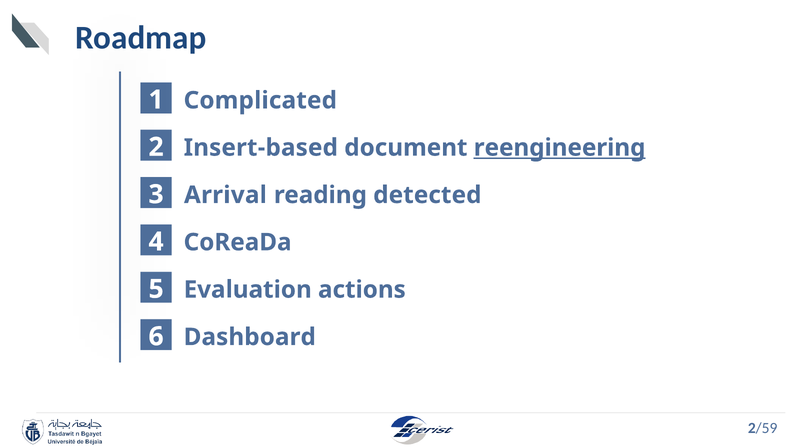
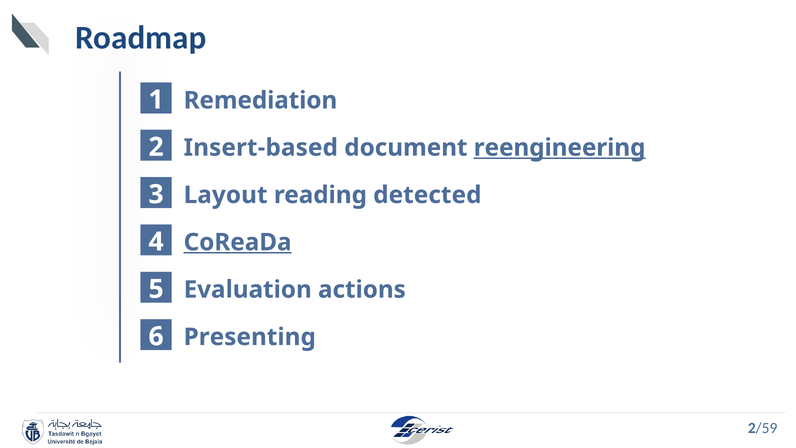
Complicated: Complicated -> Remediation
Arrival: Arrival -> Layout
CoReaDa underline: none -> present
Dashboard: Dashboard -> Presenting
